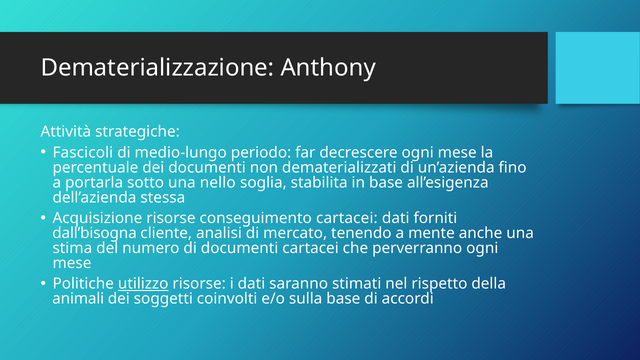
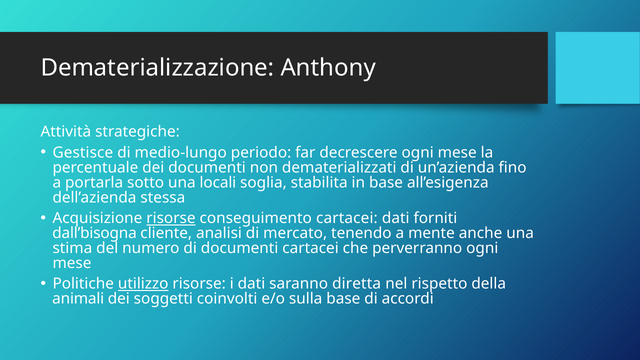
Fascicoli: Fascicoli -> Gestisce
nello: nello -> locali
risorse at (171, 218) underline: none -> present
stimati: stimati -> diretta
